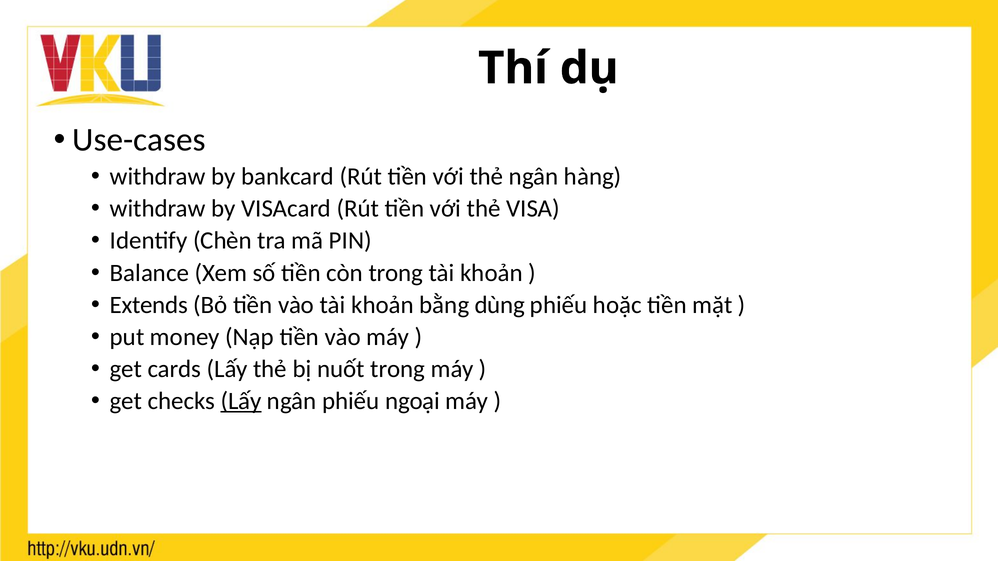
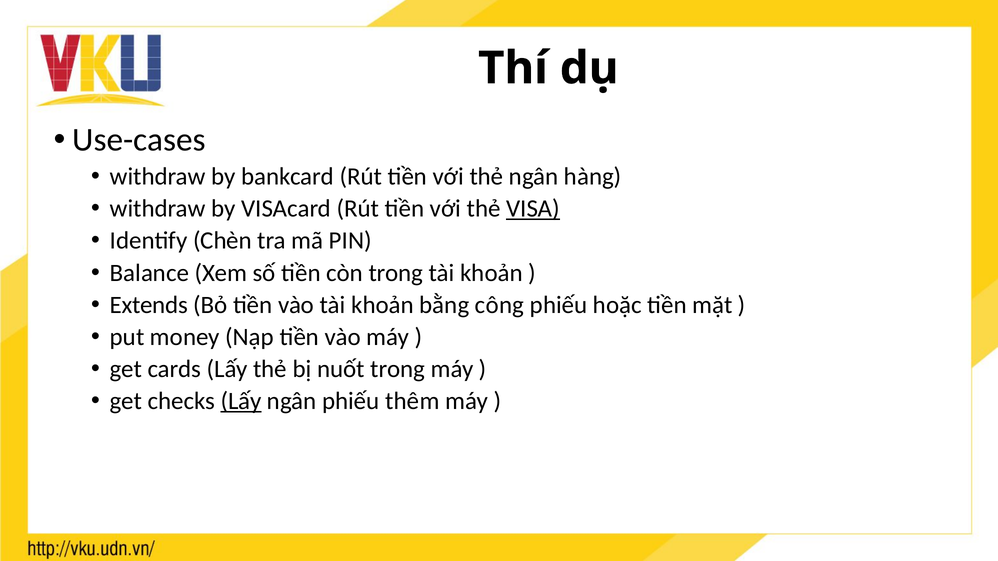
VISA underline: none -> present
dùng: dùng -> công
ngoại: ngoại -> thêm
